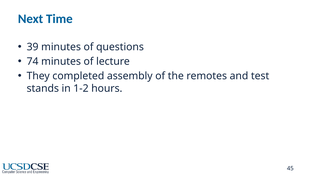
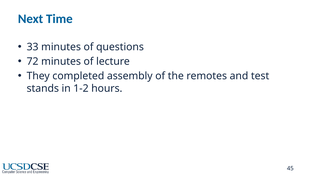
39: 39 -> 33
74: 74 -> 72
